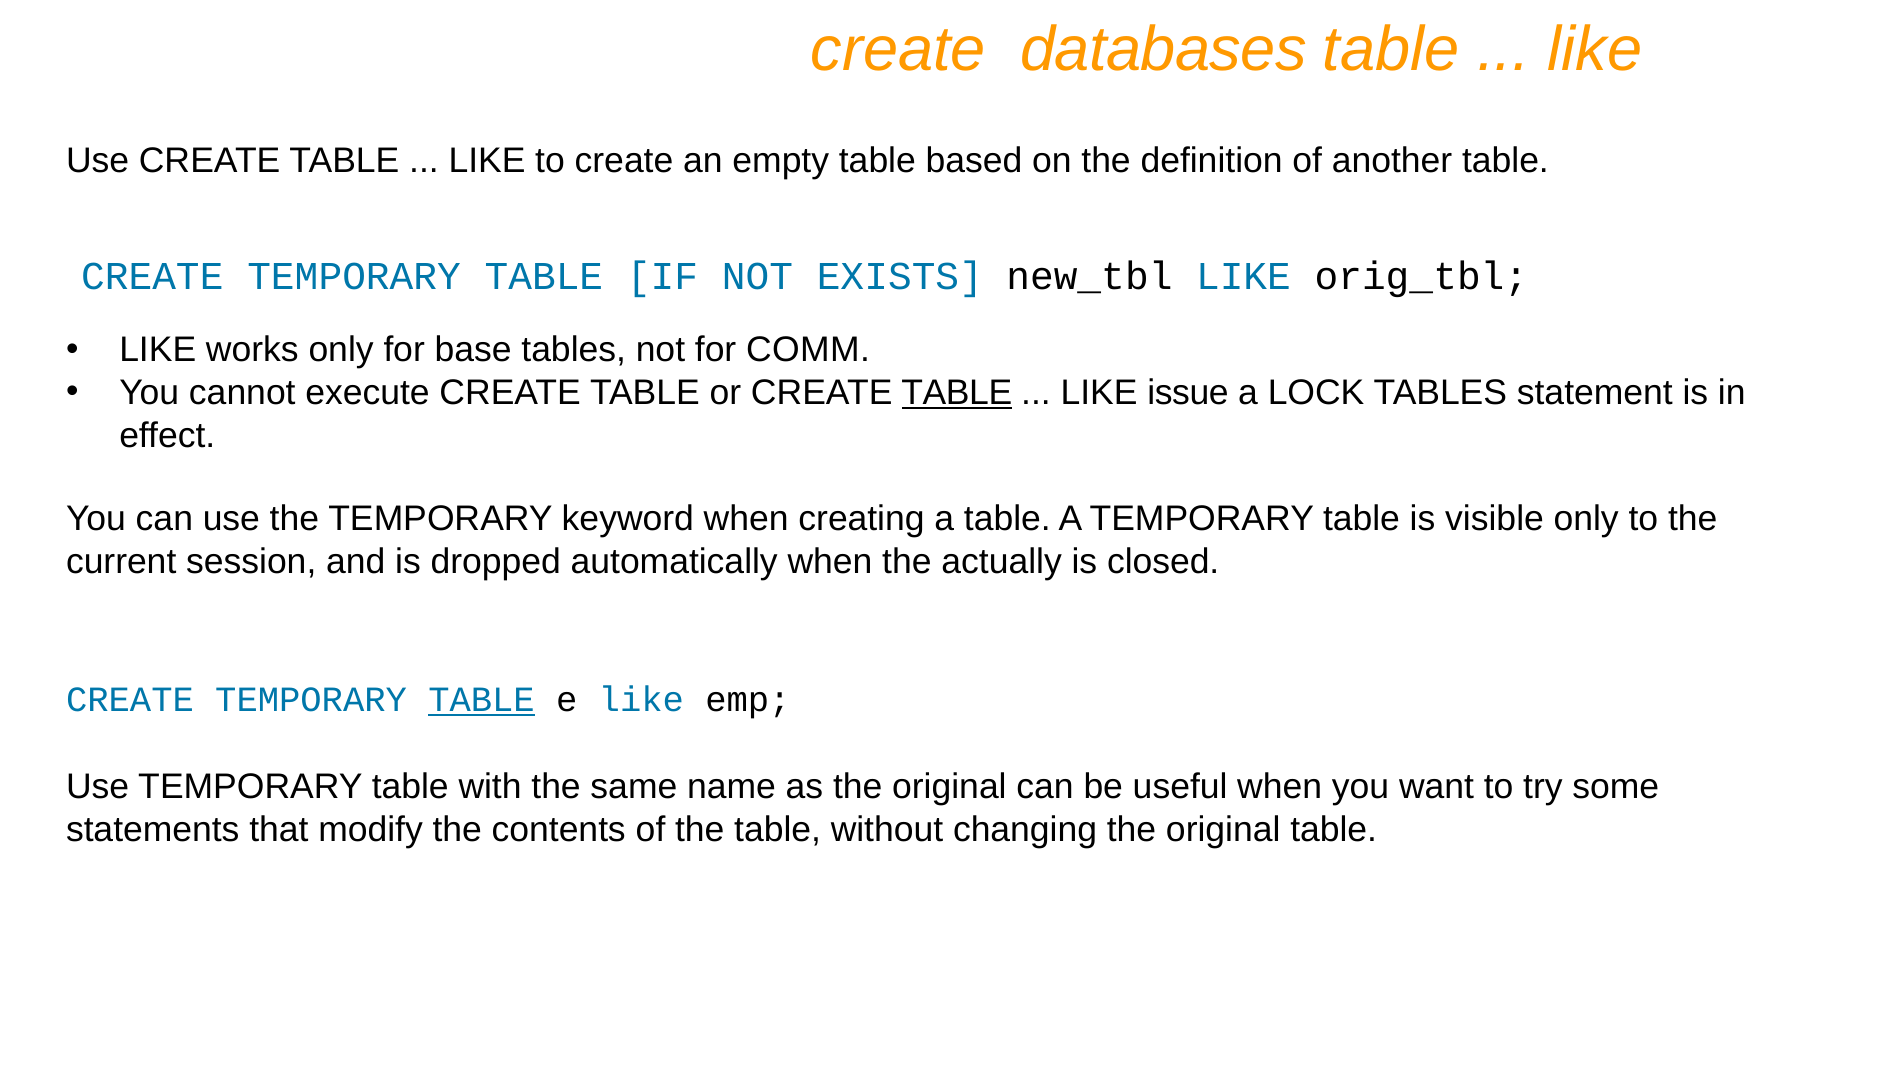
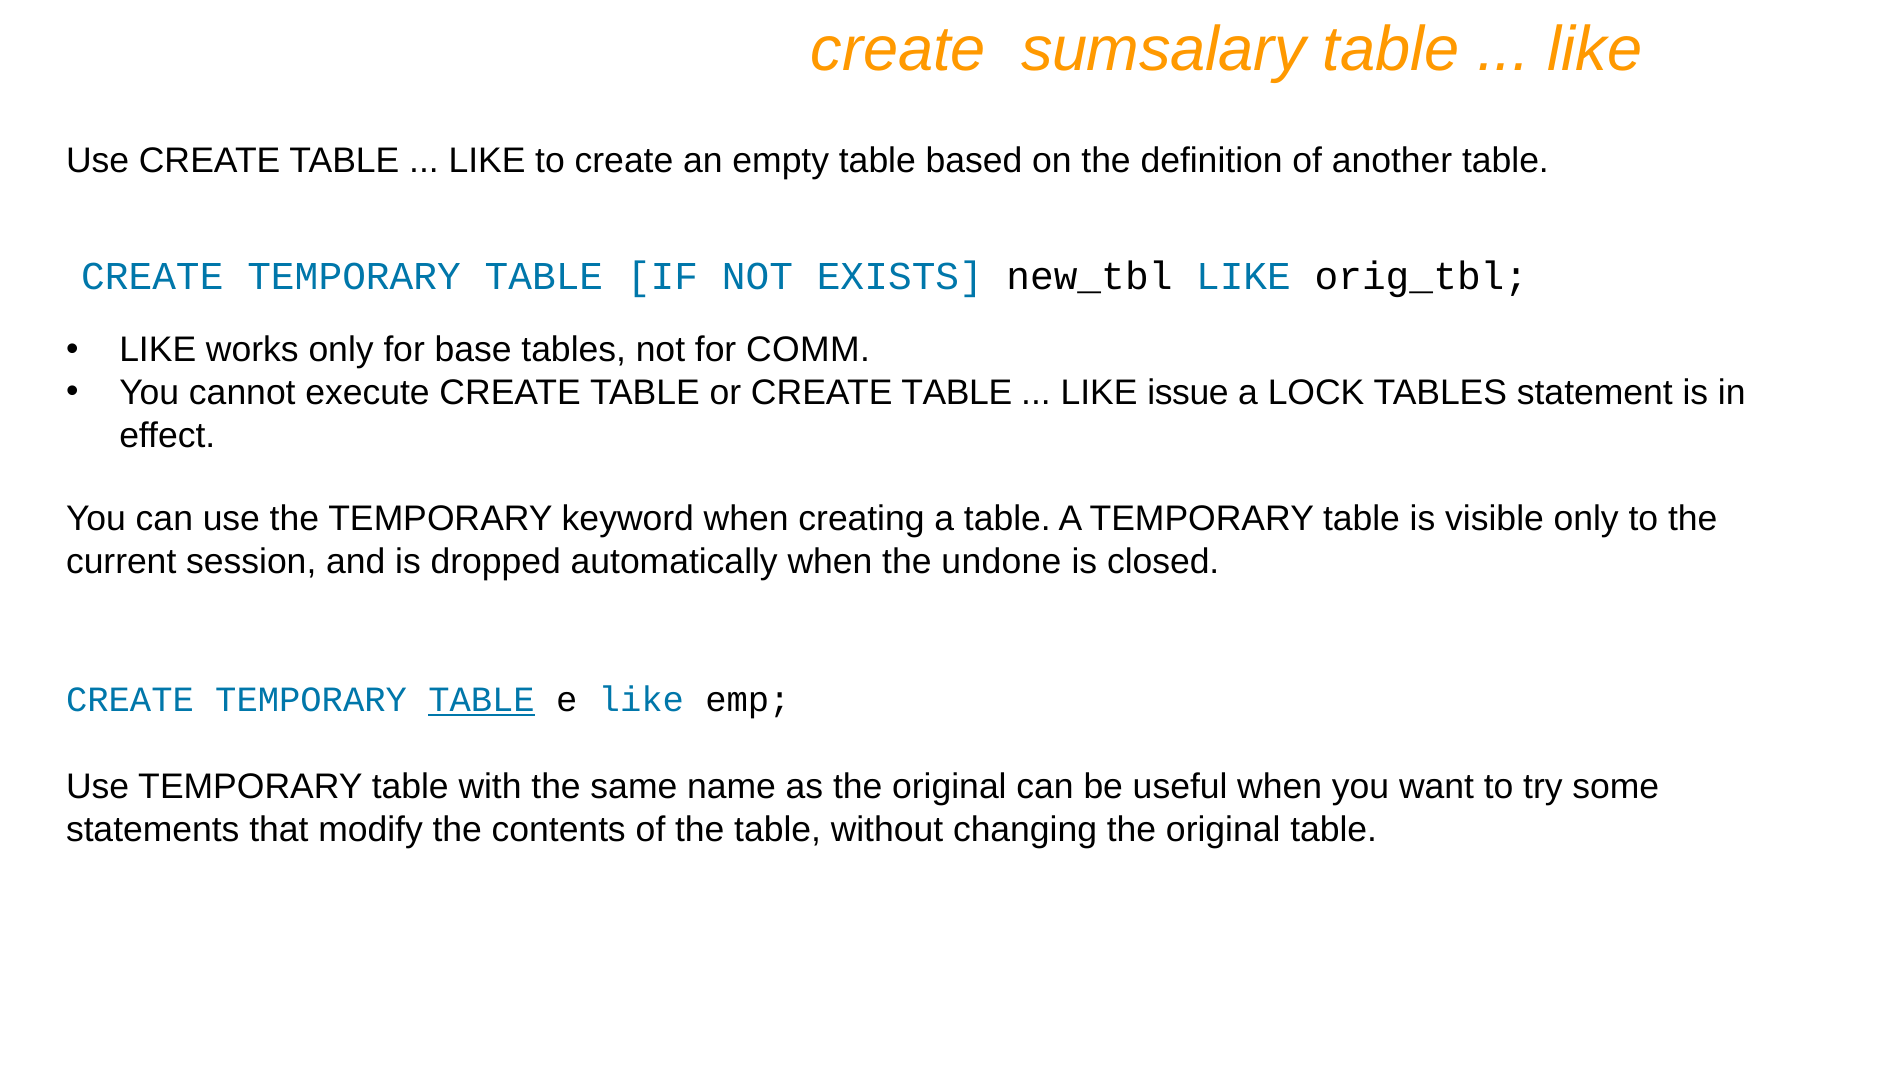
databases: databases -> sumsalary
TABLE at (957, 393) underline: present -> none
actually: actually -> undone
